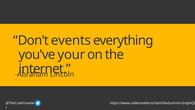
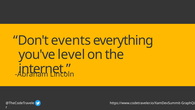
your: your -> level
